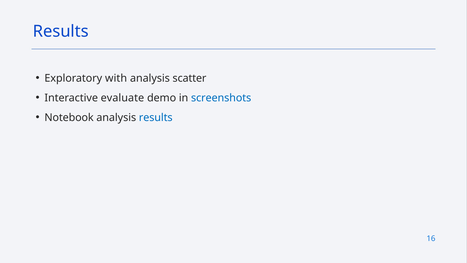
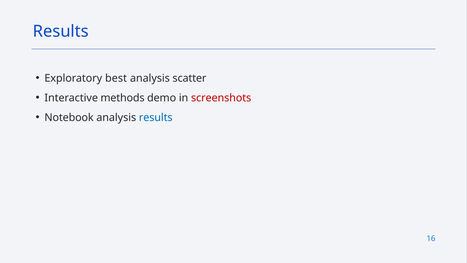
with: with -> best
evaluate: evaluate -> methods
screenshots colour: blue -> red
